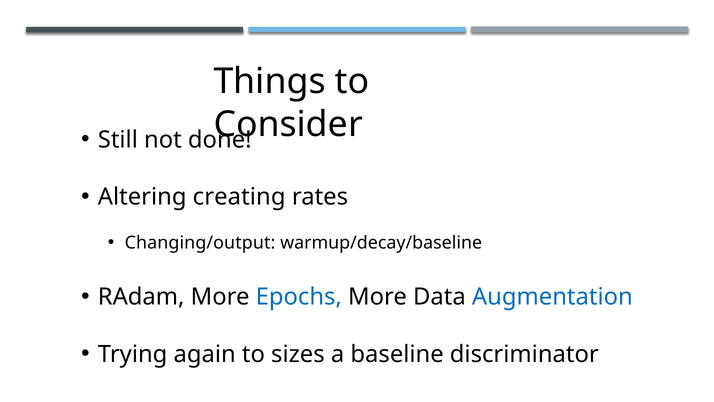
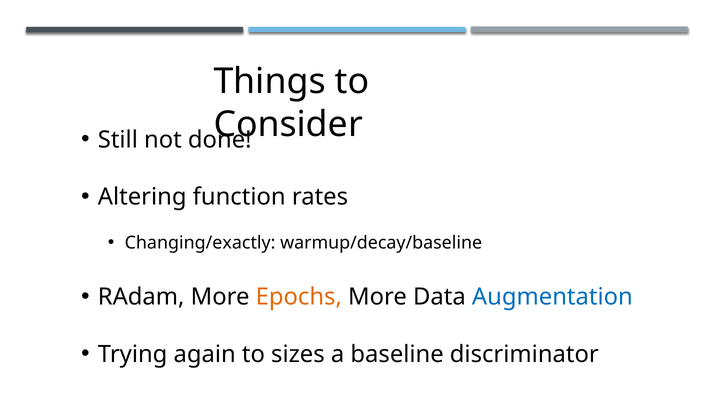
creating: creating -> function
Changing/output: Changing/output -> Changing/exactly
Epochs colour: blue -> orange
